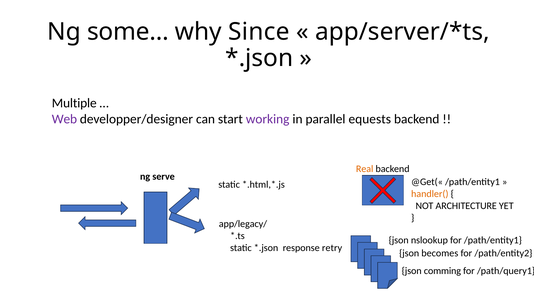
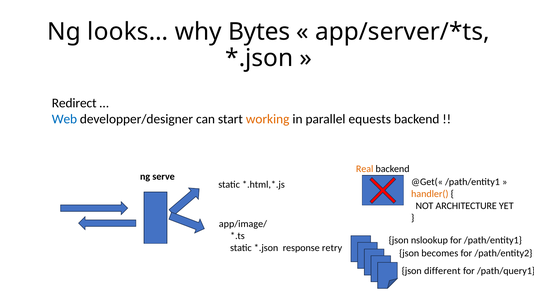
some…: some… -> looks…
Since: Since -> Bytes
Multiple: Multiple -> Redirect
Web colour: purple -> blue
working colour: purple -> orange
app/legacy/: app/legacy/ -> app/image/
comming: comming -> different
